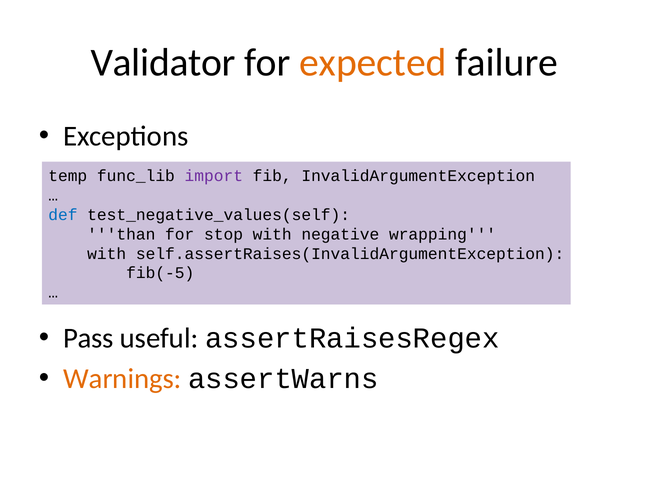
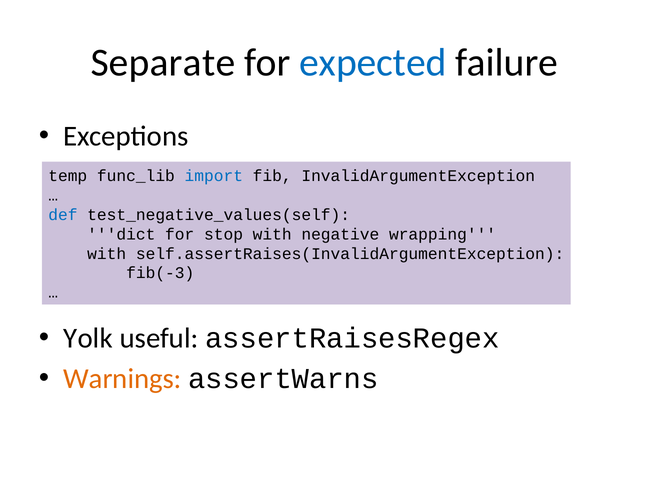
Validator: Validator -> Separate
expected colour: orange -> blue
import colour: purple -> blue
than: than -> dict
fib(-5: fib(-5 -> fib(-3
Pass: Pass -> Yolk
